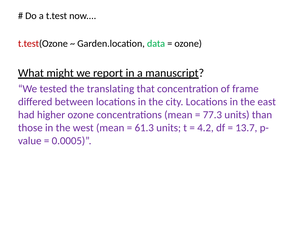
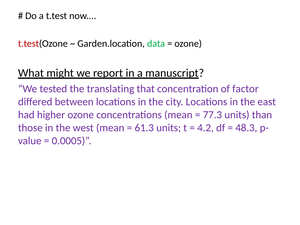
frame: frame -> factor
13.7: 13.7 -> 48.3
